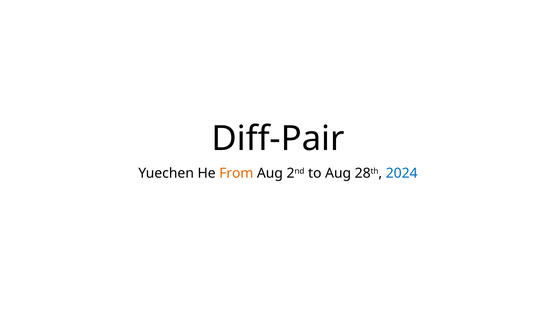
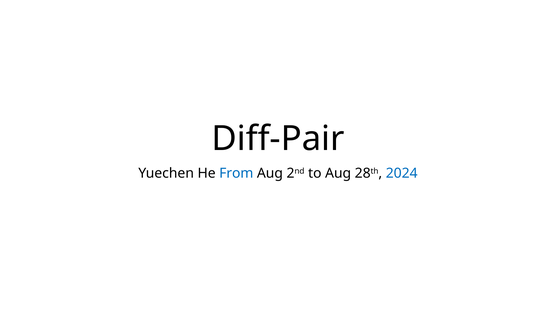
From colour: orange -> blue
